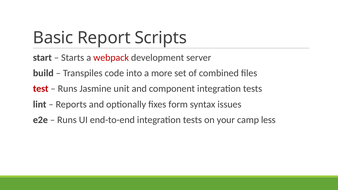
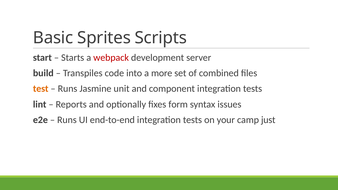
Report: Report -> Sprites
test colour: red -> orange
less: less -> just
